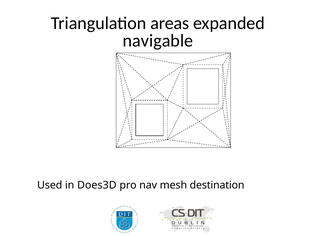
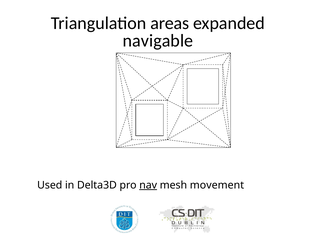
Does3D: Does3D -> Delta3D
nav underline: none -> present
destination: destination -> movement
